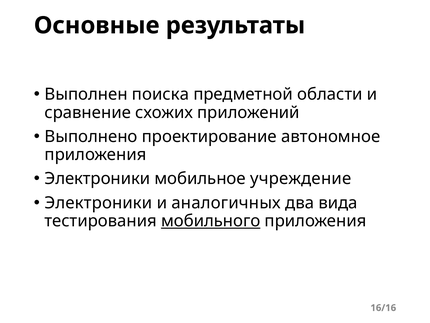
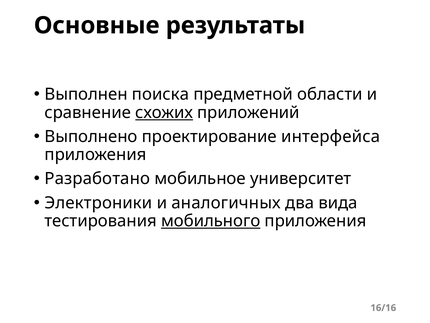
схожих underline: none -> present
автономное: автономное -> интерфейса
Электроники at (97, 178): Электроники -> Разработано
учреждение: учреждение -> университет
